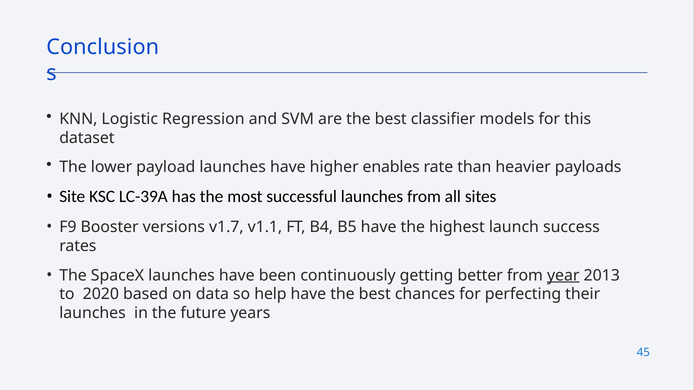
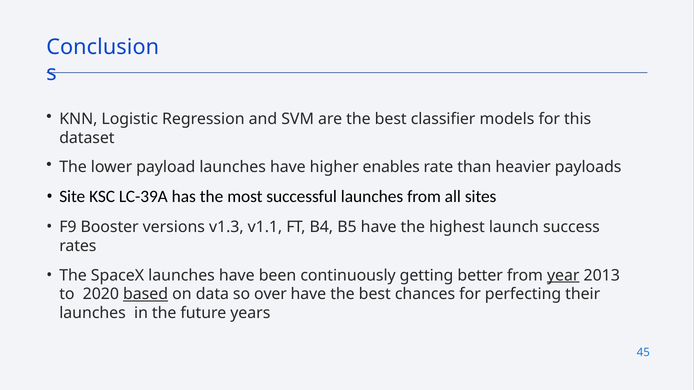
v1.7: v1.7 -> v1.3
based underline: none -> present
help: help -> over
